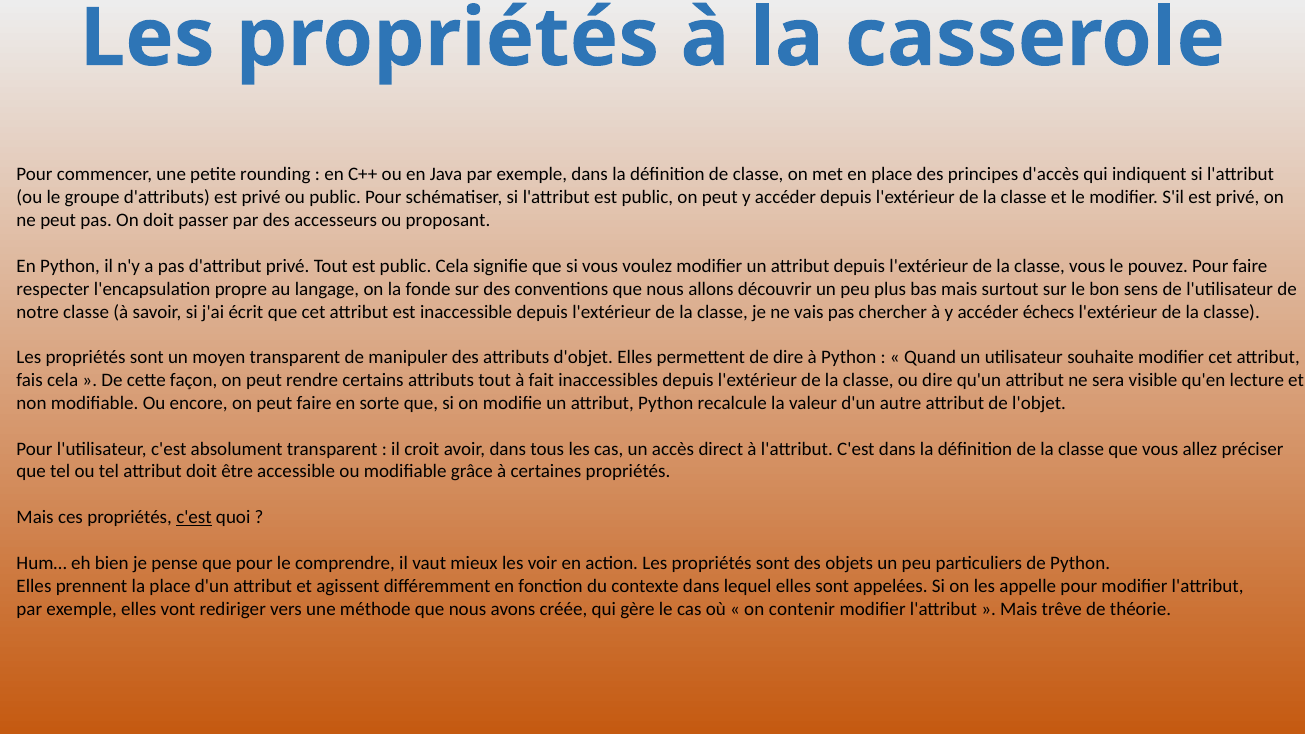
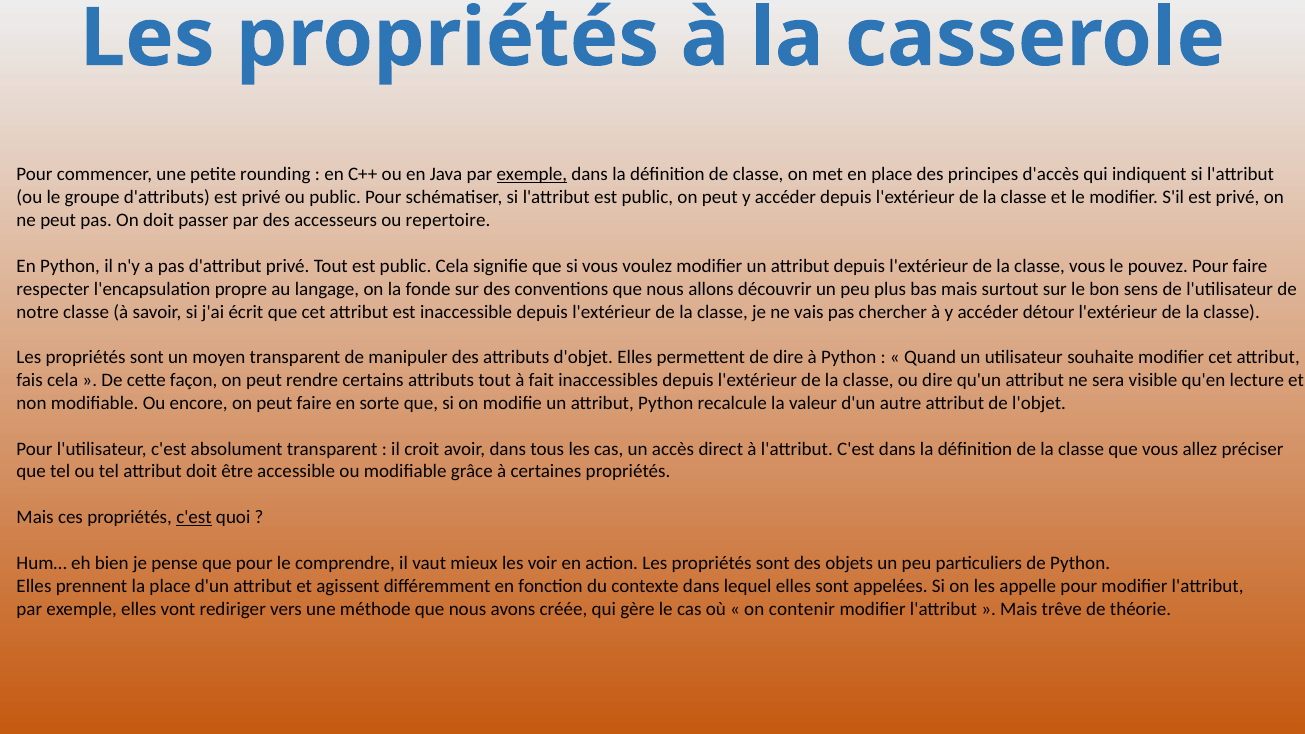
exemple at (532, 175) underline: none -> present
proposant: proposant -> repertoire
échecs: échecs -> détour
